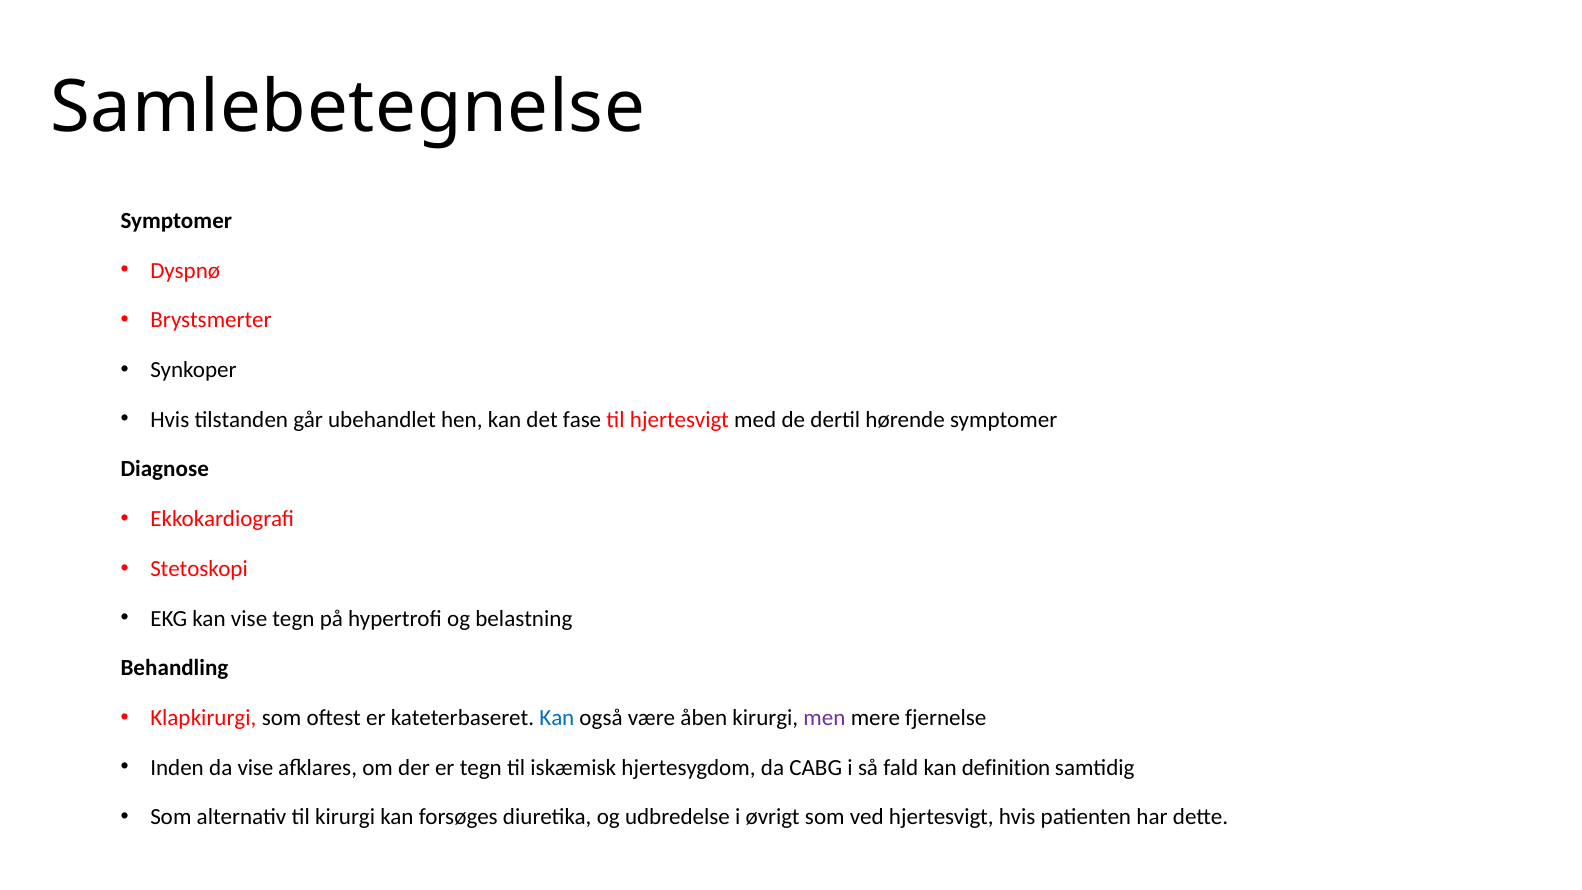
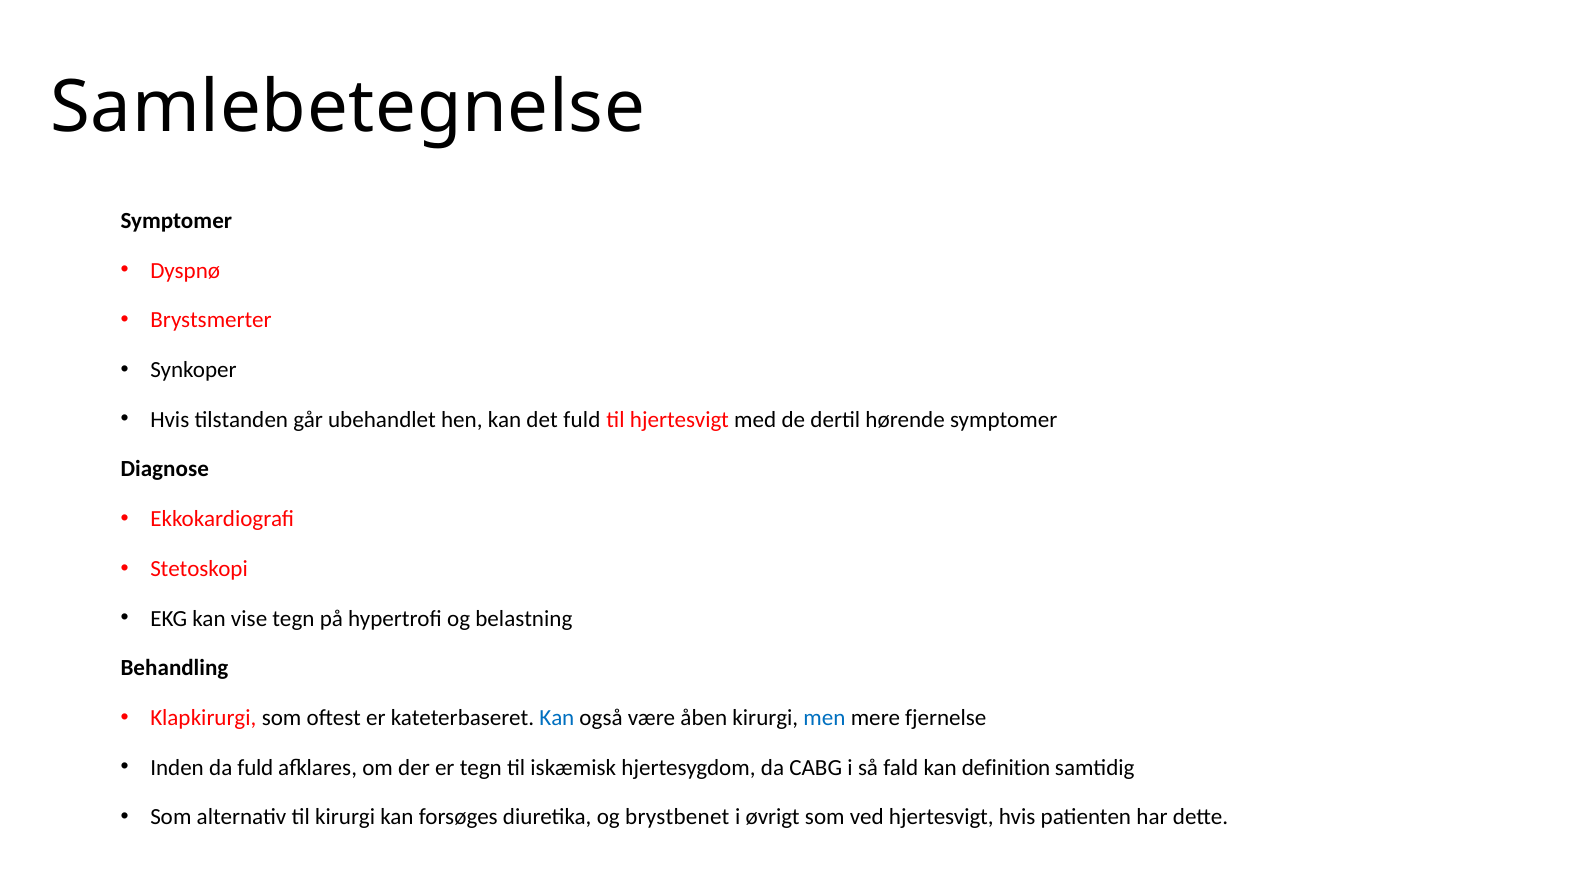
det fase: fase -> fuld
men colour: purple -> blue
da vise: vise -> fuld
udbredelse: udbredelse -> brystbenet
